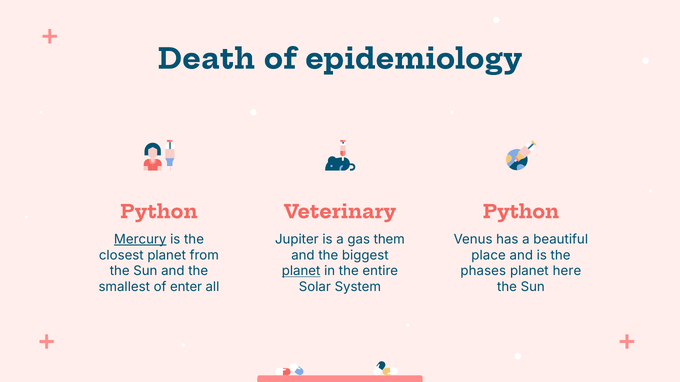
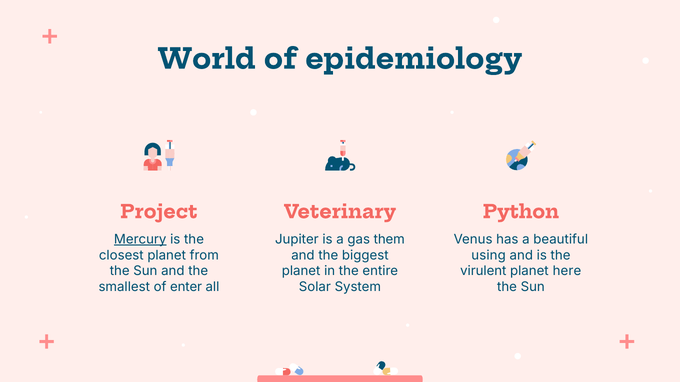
Death: Death -> World
Python at (159, 212): Python -> Project
place: place -> using
planet at (301, 271) underline: present -> none
phases: phases -> virulent
